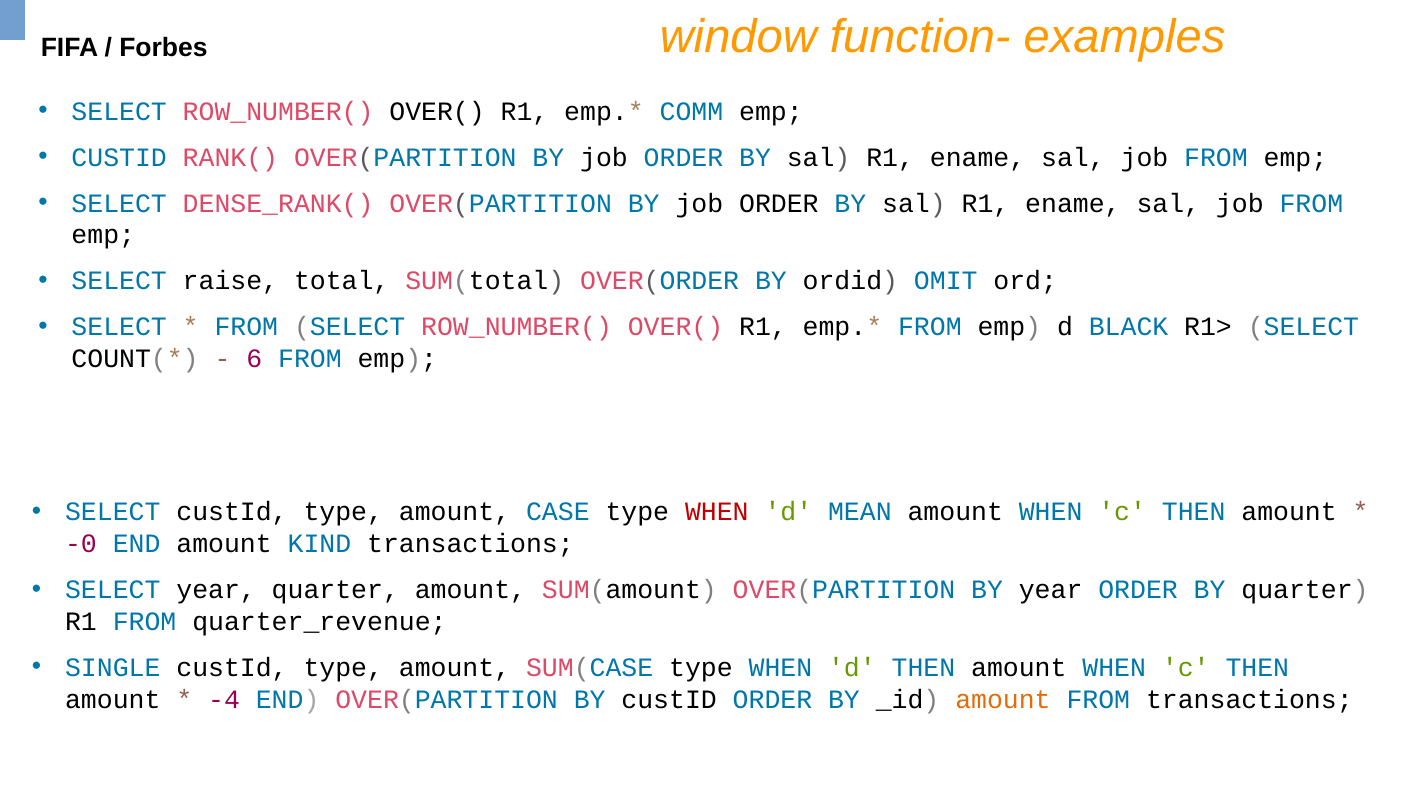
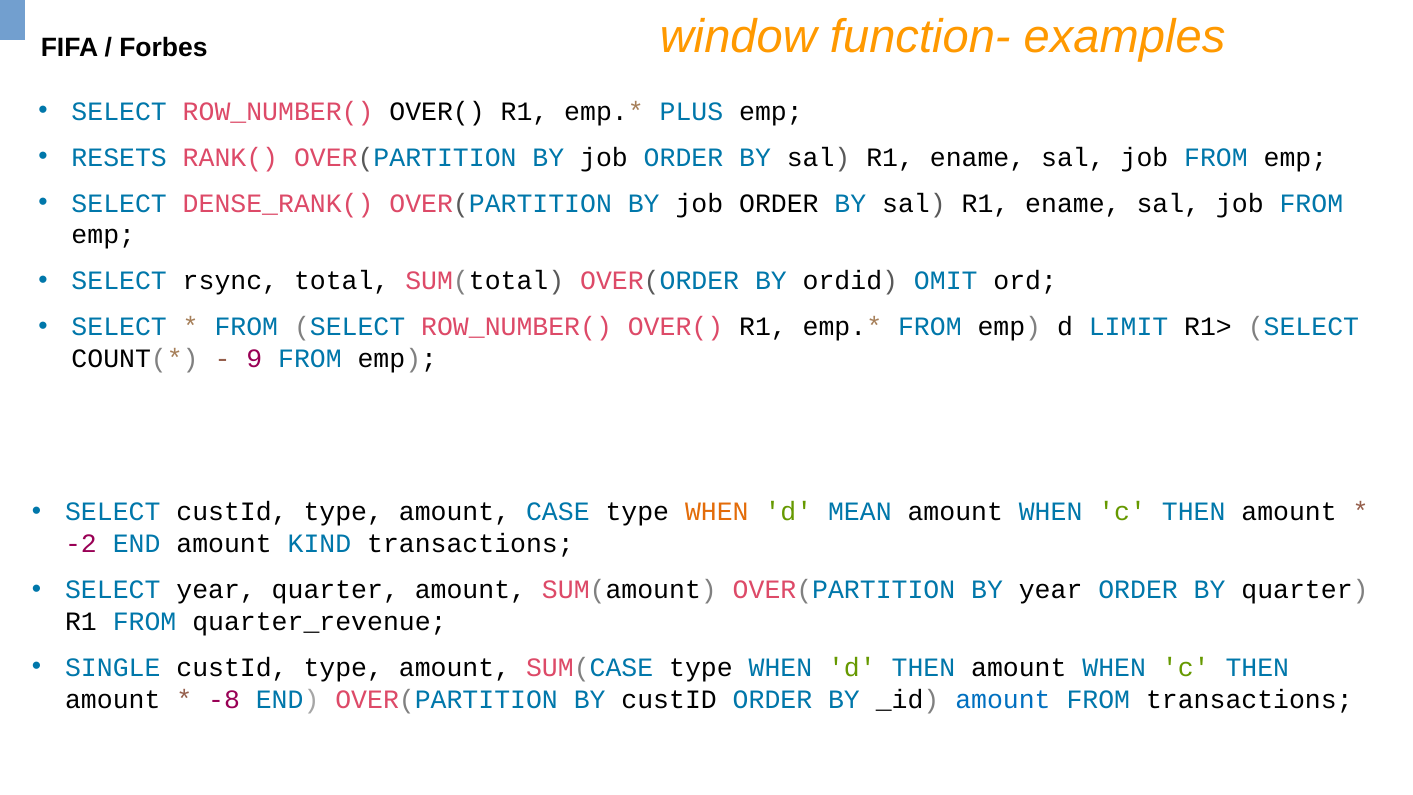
COMM: COMM -> PLUS
CUSTID at (119, 157): CUSTID -> RESETS
raise: raise -> rsync
BLACK: BLACK -> LIMIT
6: 6 -> 9
WHEN at (717, 512) colour: red -> orange
-0: -0 -> -2
-4: -4 -> -8
amount at (1003, 699) colour: orange -> blue
